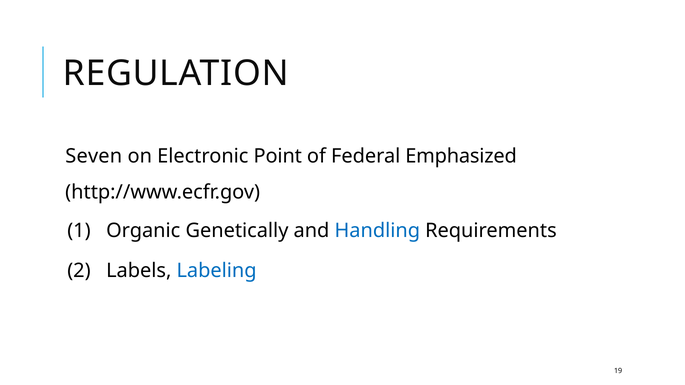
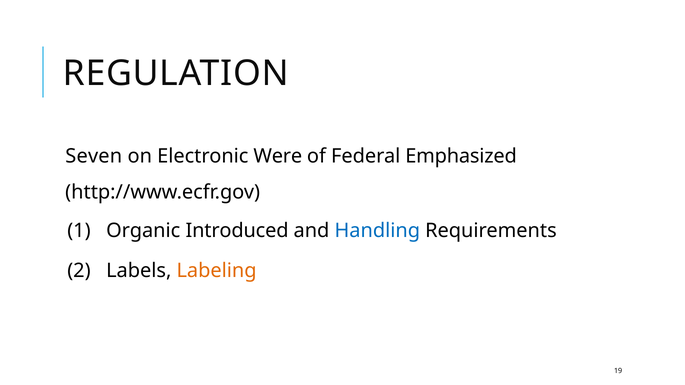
Point: Point -> Were
Genetically: Genetically -> Introduced
Labeling colour: blue -> orange
